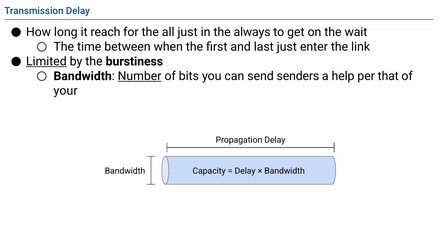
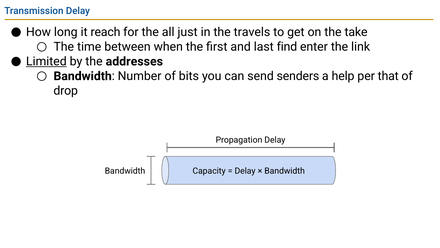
always: always -> travels
wait: wait -> take
last just: just -> find
burstiness: burstiness -> addresses
Number underline: present -> none
your: your -> drop
